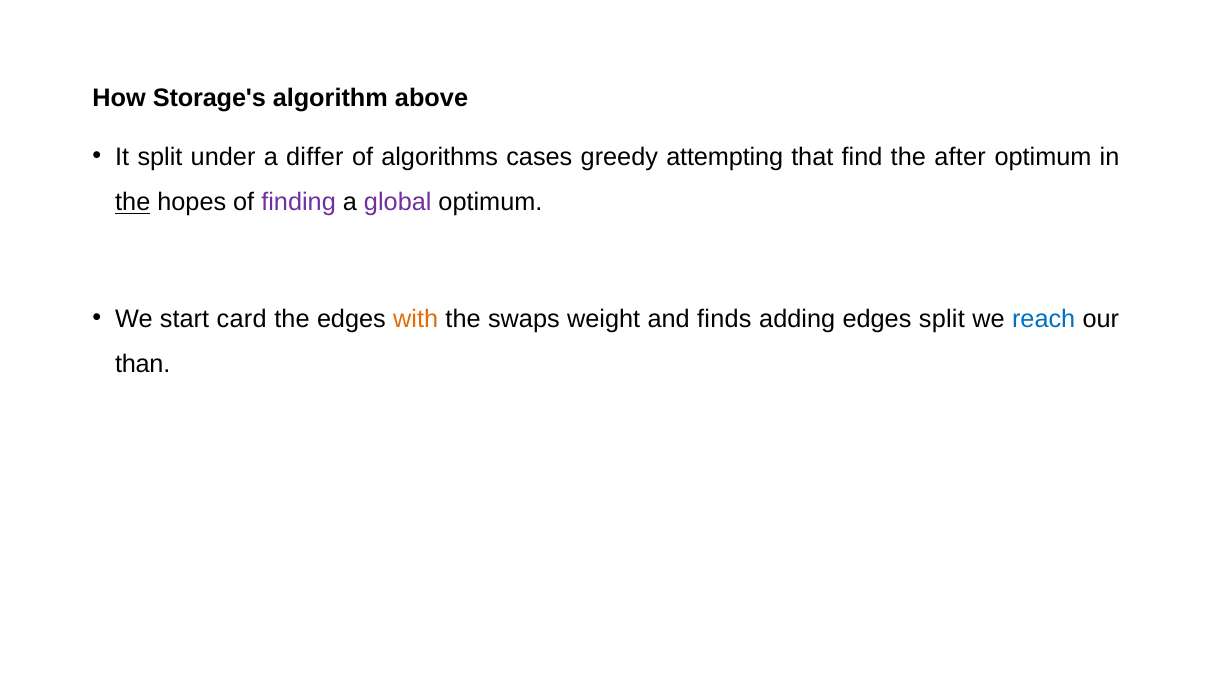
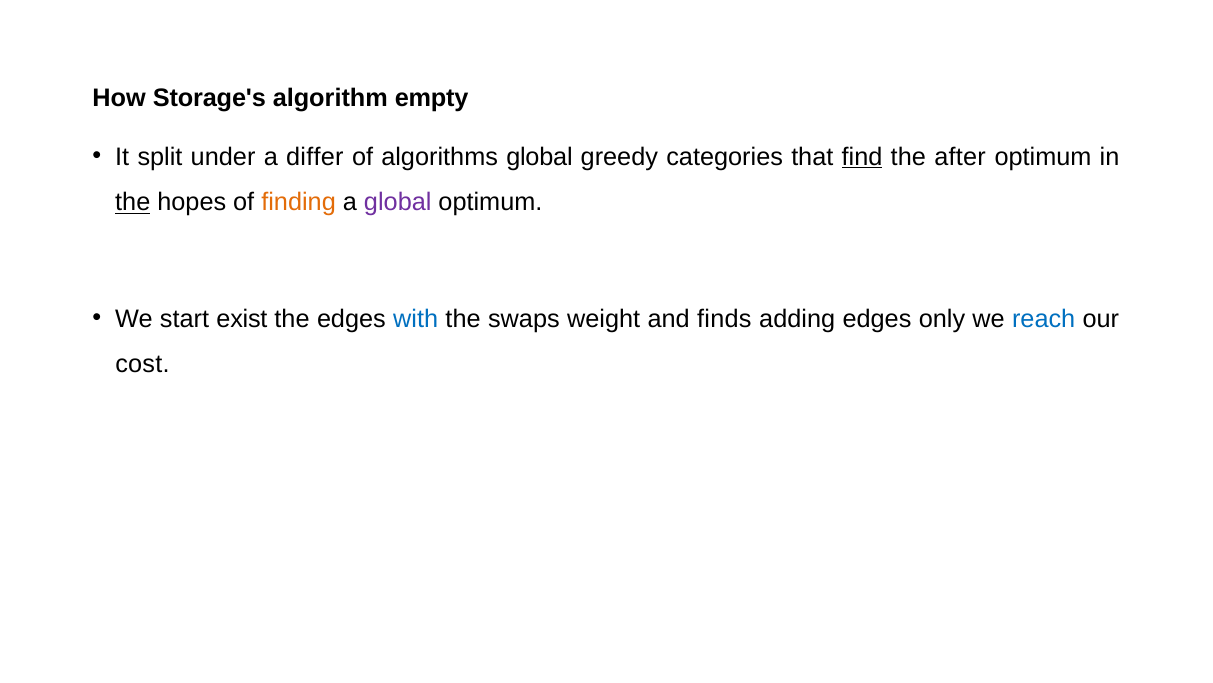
above: above -> empty
algorithms cases: cases -> global
attempting: attempting -> categories
find underline: none -> present
finding colour: purple -> orange
card: card -> exist
with colour: orange -> blue
edges split: split -> only
than: than -> cost
